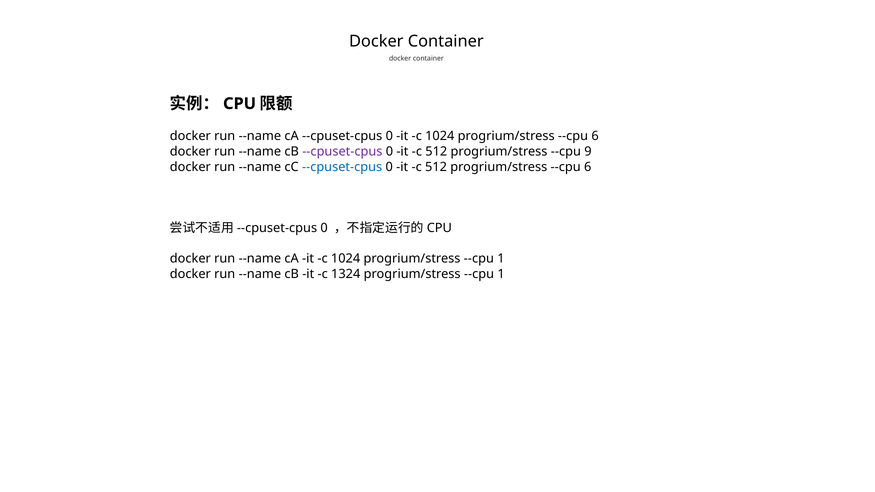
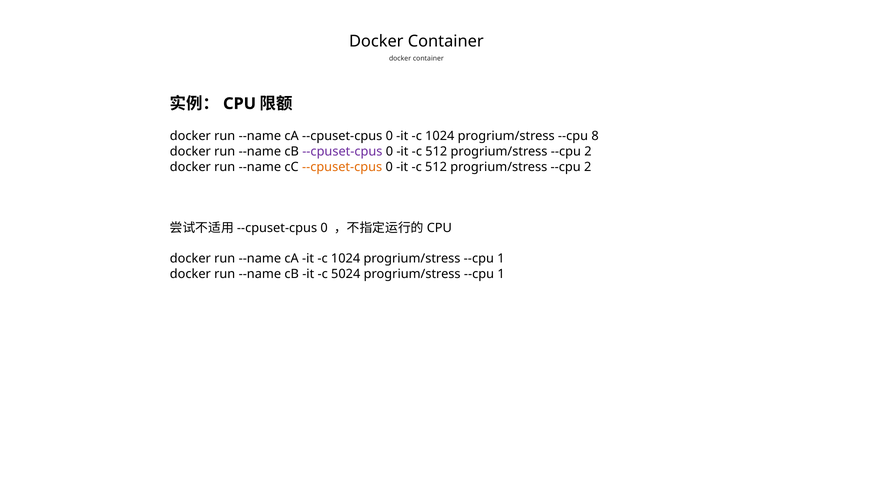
1024 progrium/stress --cpu 6: 6 -> 8
9 at (588, 152): 9 -> 2
--cpuset-cpus at (342, 167) colour: blue -> orange
6 at (588, 167): 6 -> 2
1324: 1324 -> 5024
